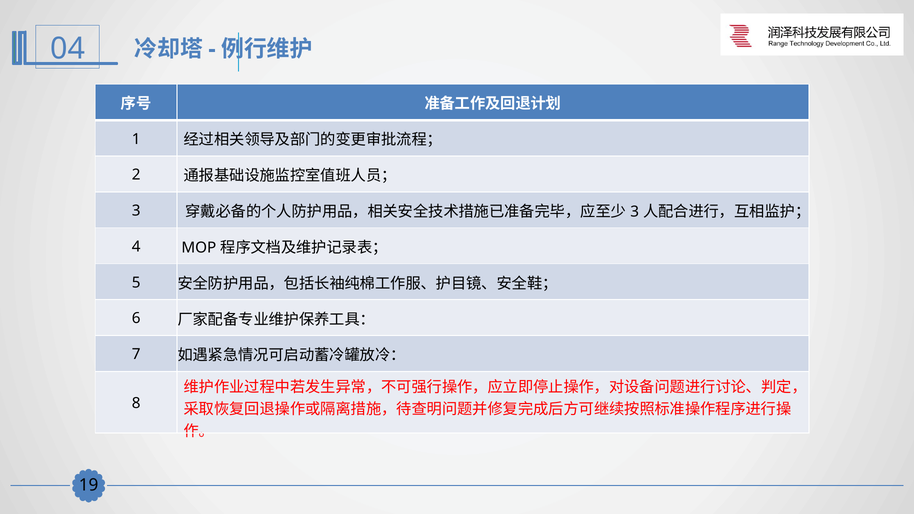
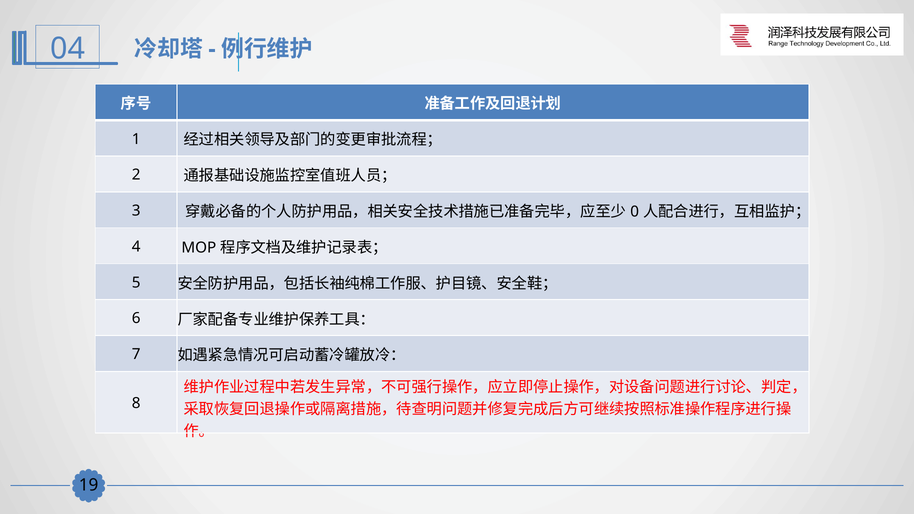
3 at (635, 212): 3 -> 0
